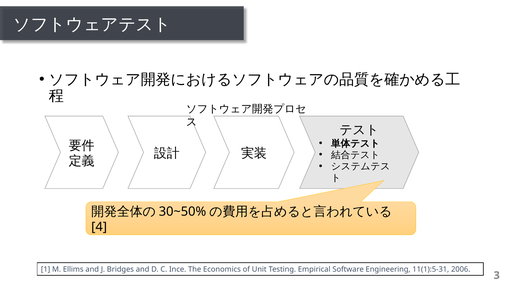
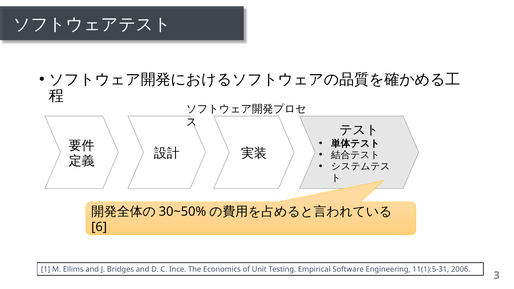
4: 4 -> 6
